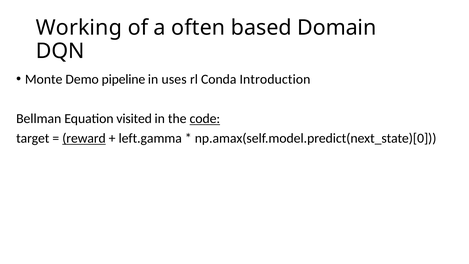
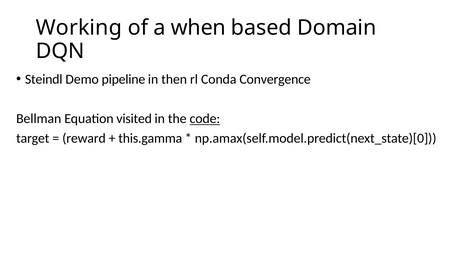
often: often -> when
Monte: Monte -> Steindl
uses: uses -> then
Introduction: Introduction -> Convergence
reward underline: present -> none
left.gamma: left.gamma -> this.gamma
